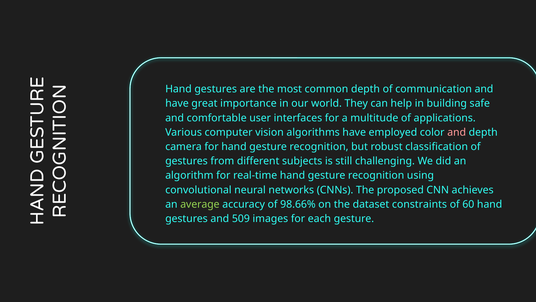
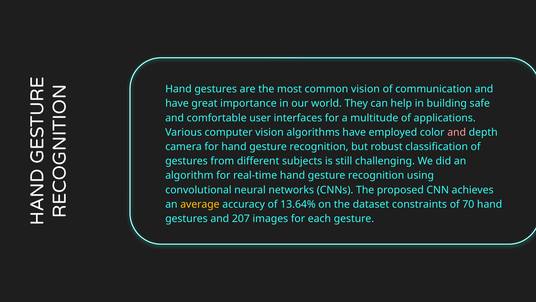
common depth: depth -> vision
average colour: light green -> yellow
98.66%: 98.66% -> 13.64%
60: 60 -> 70
509: 509 -> 207
